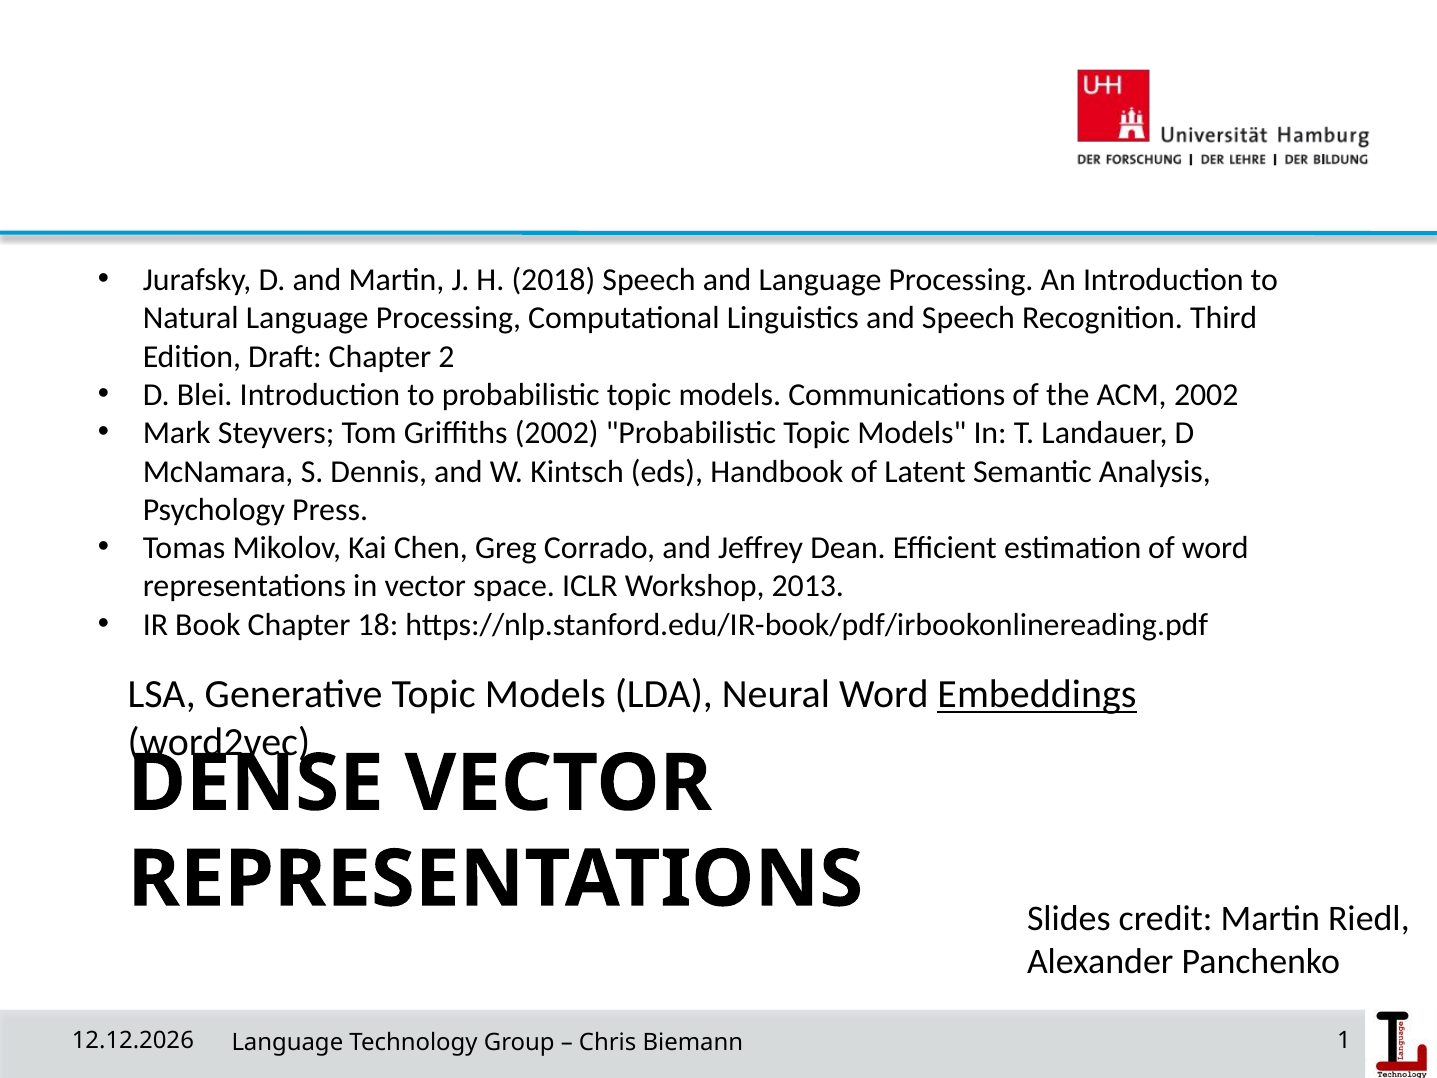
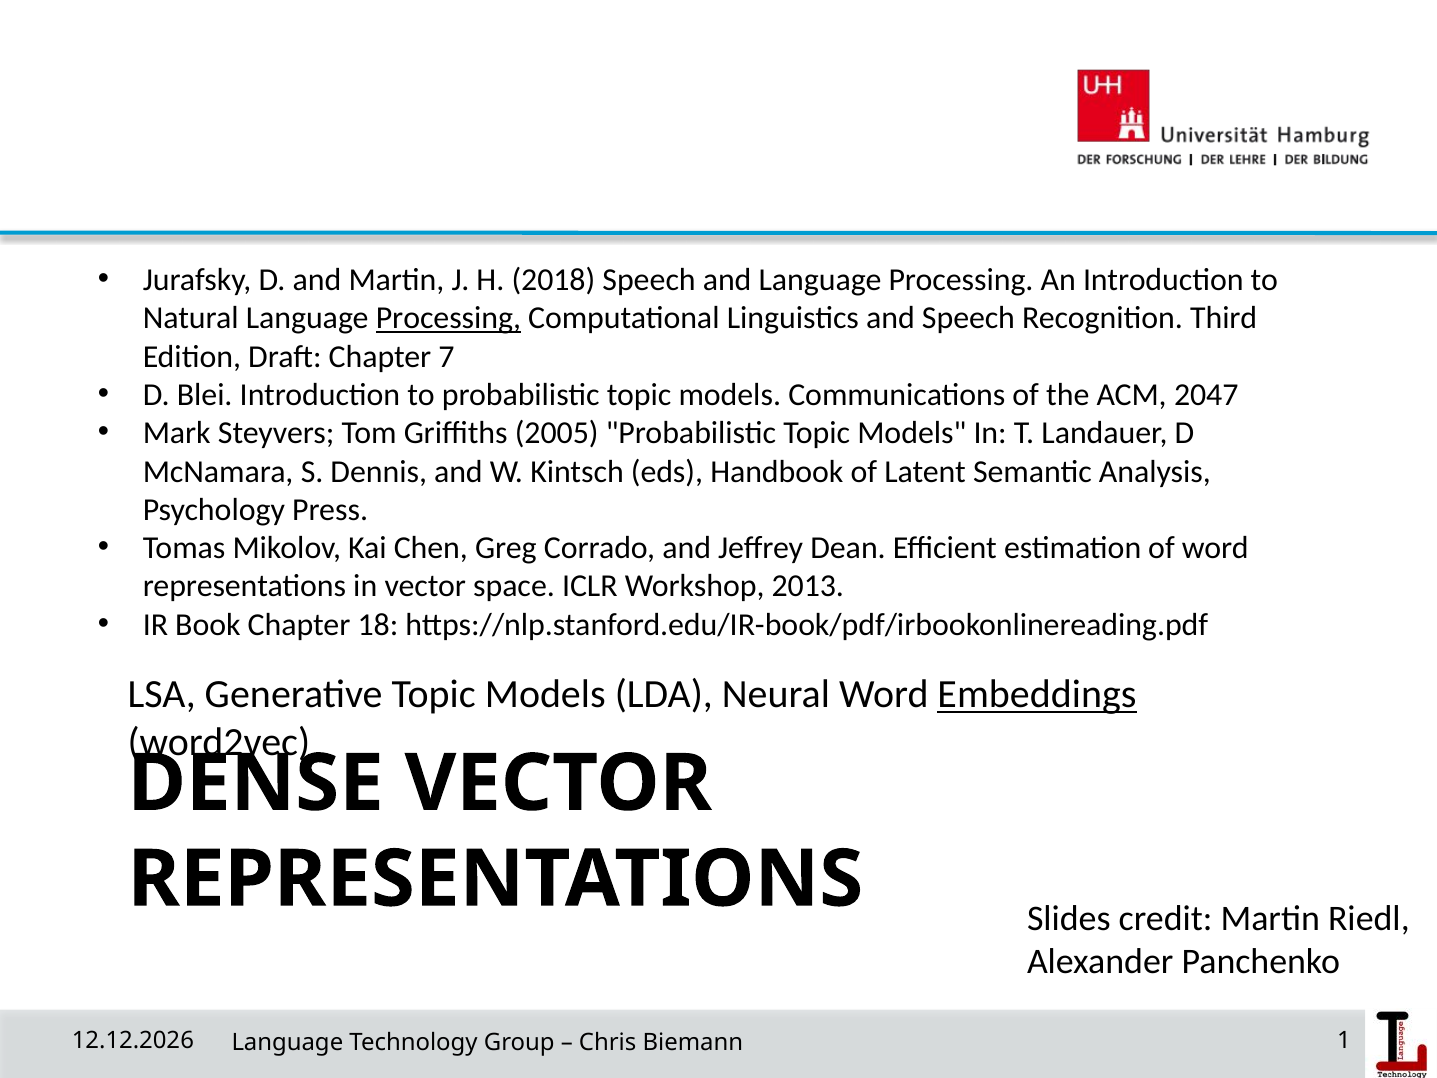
Processing at (448, 318) underline: none -> present
2: 2 -> 7
ACM 2002: 2002 -> 2047
Griffiths 2002: 2002 -> 2005
